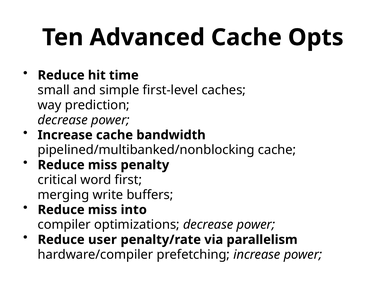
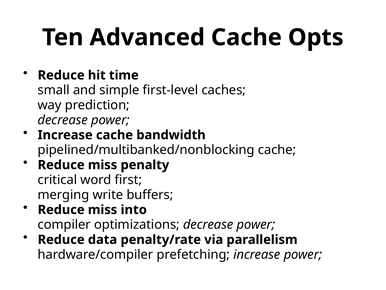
user: user -> data
